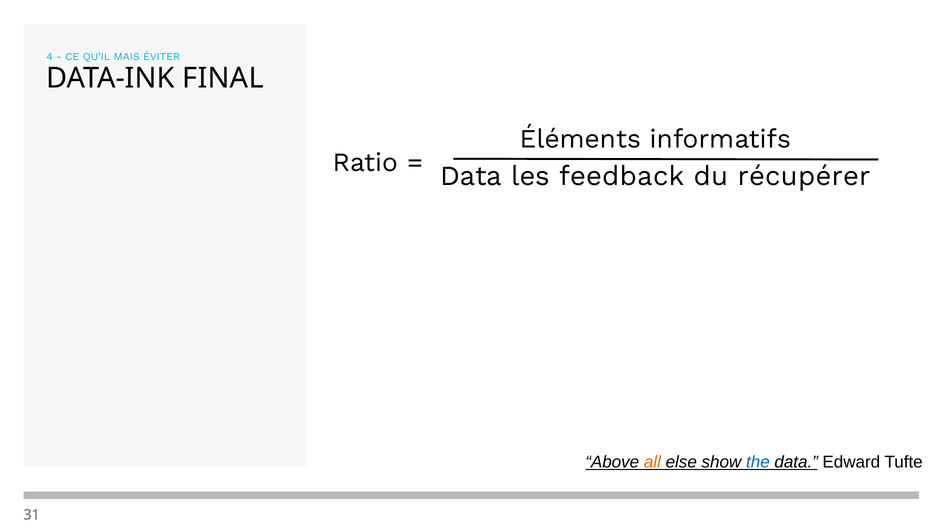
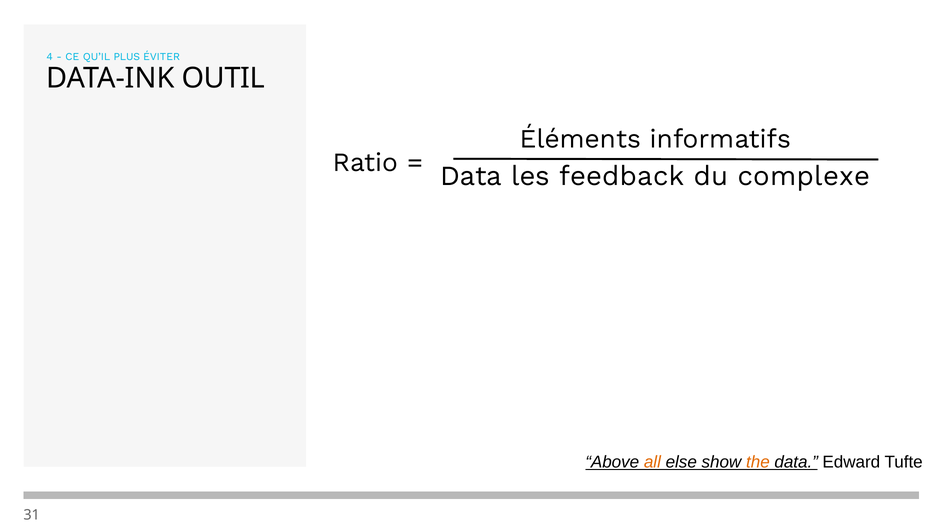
MAIS: MAIS -> PLUS
FINAL: FINAL -> OUTIL
récupérer: récupérer -> complexe
the colour: blue -> orange
